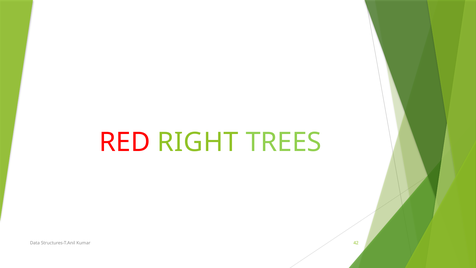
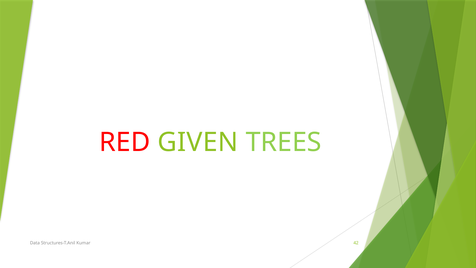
RIGHT: RIGHT -> GIVEN
